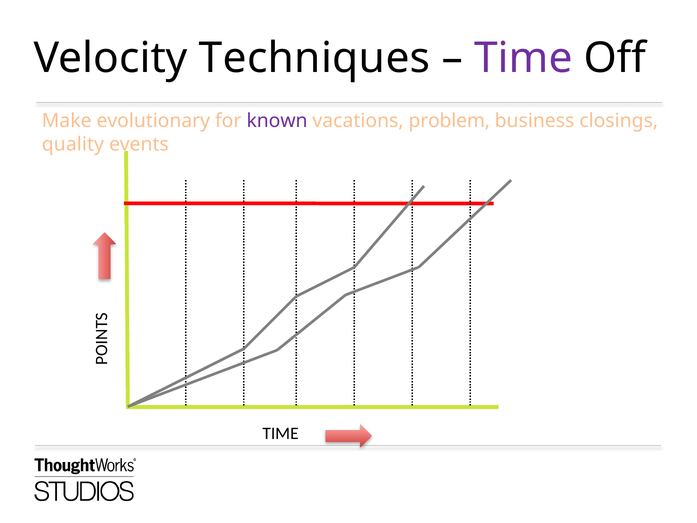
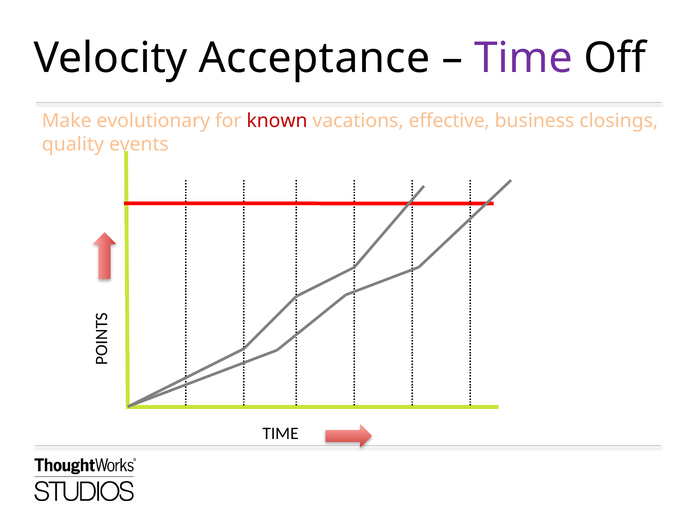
Techniques: Techniques -> Acceptance
known colour: purple -> red
problem: problem -> effective
